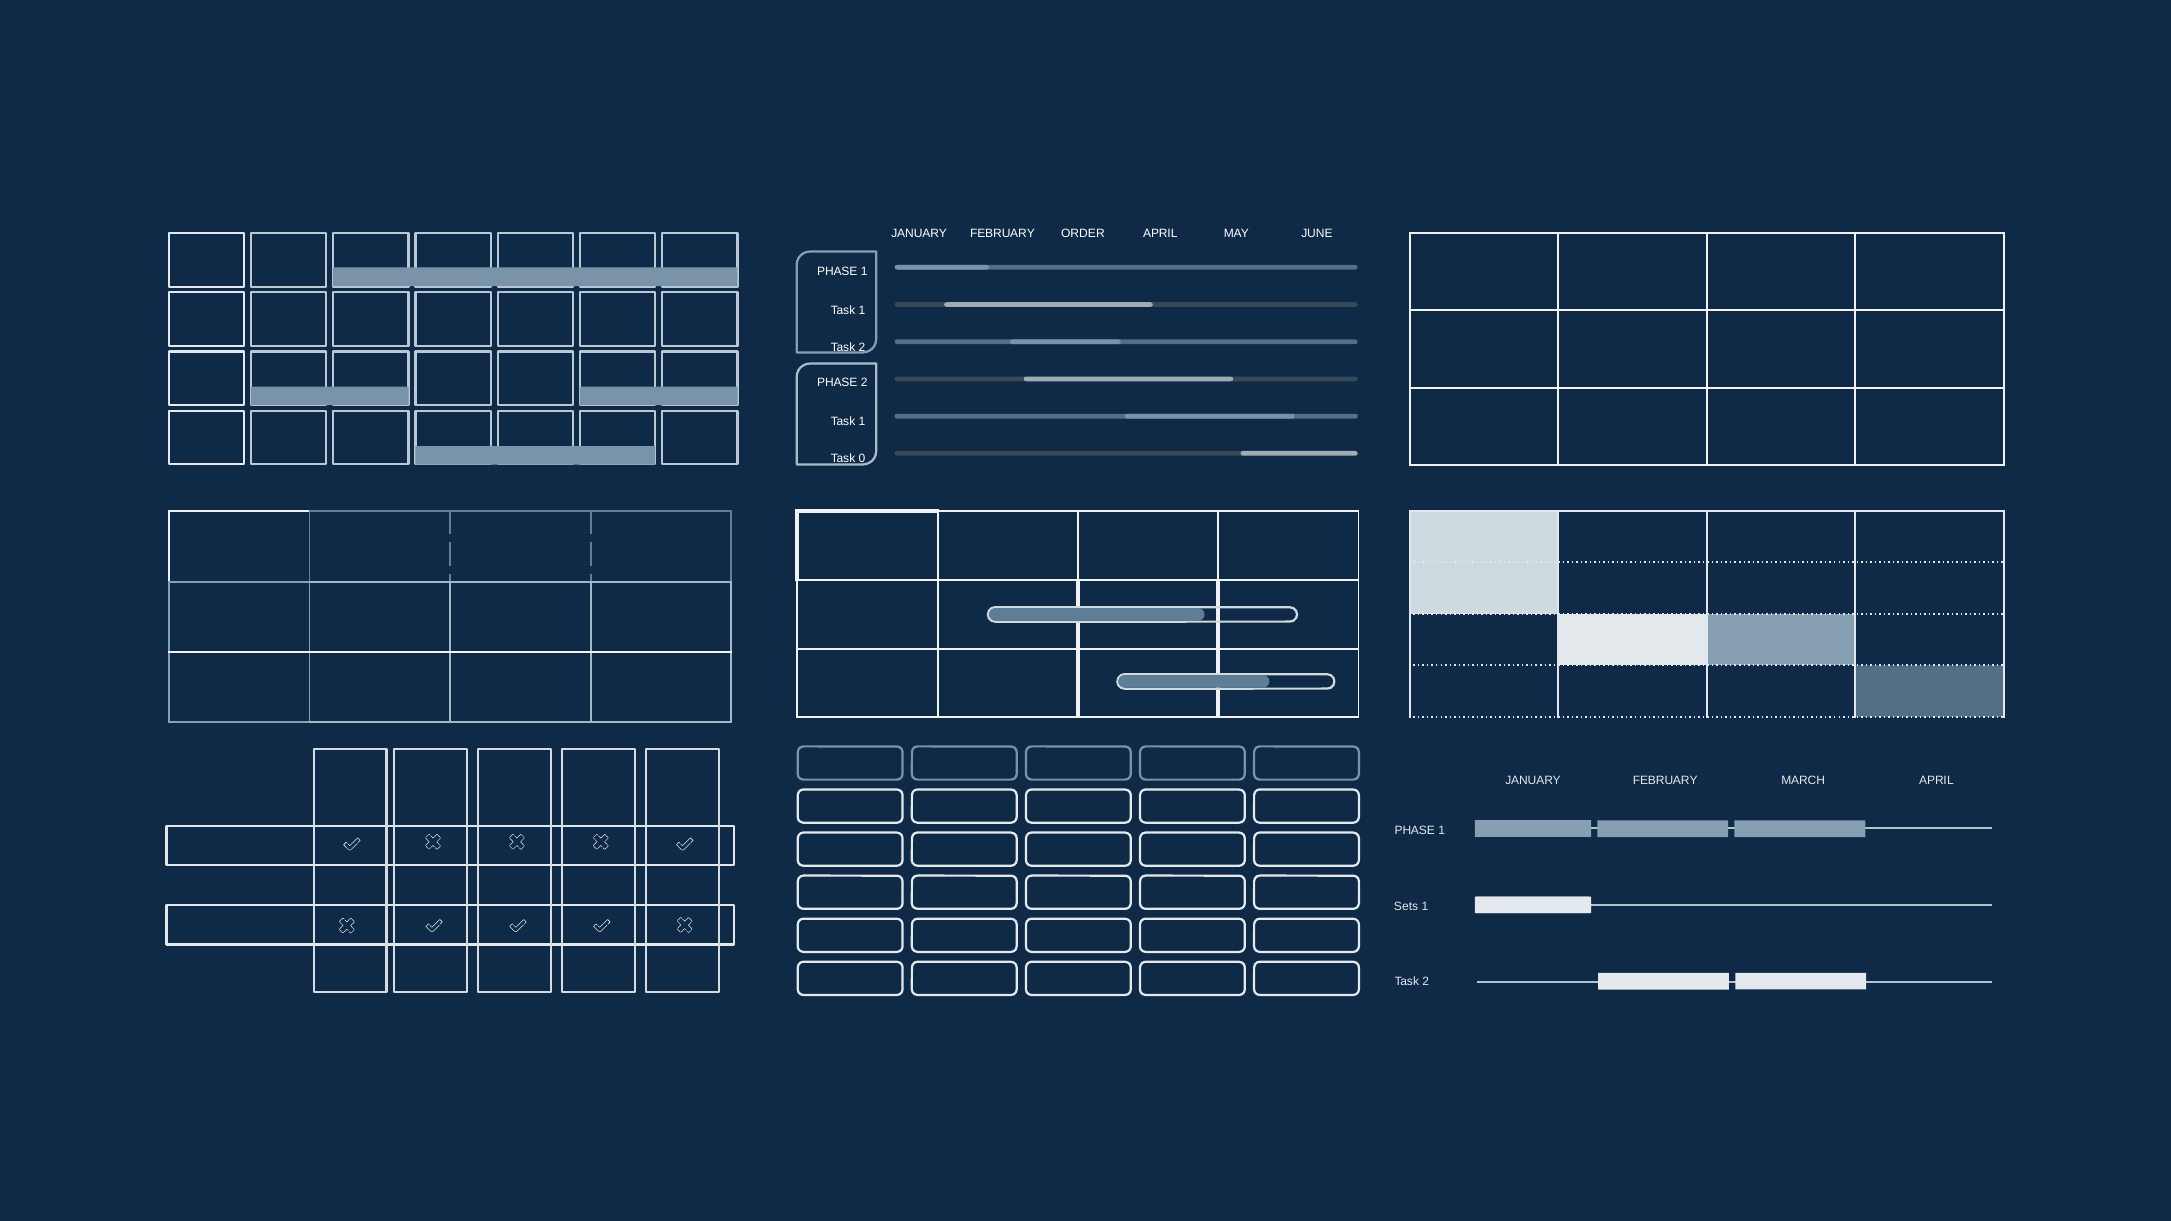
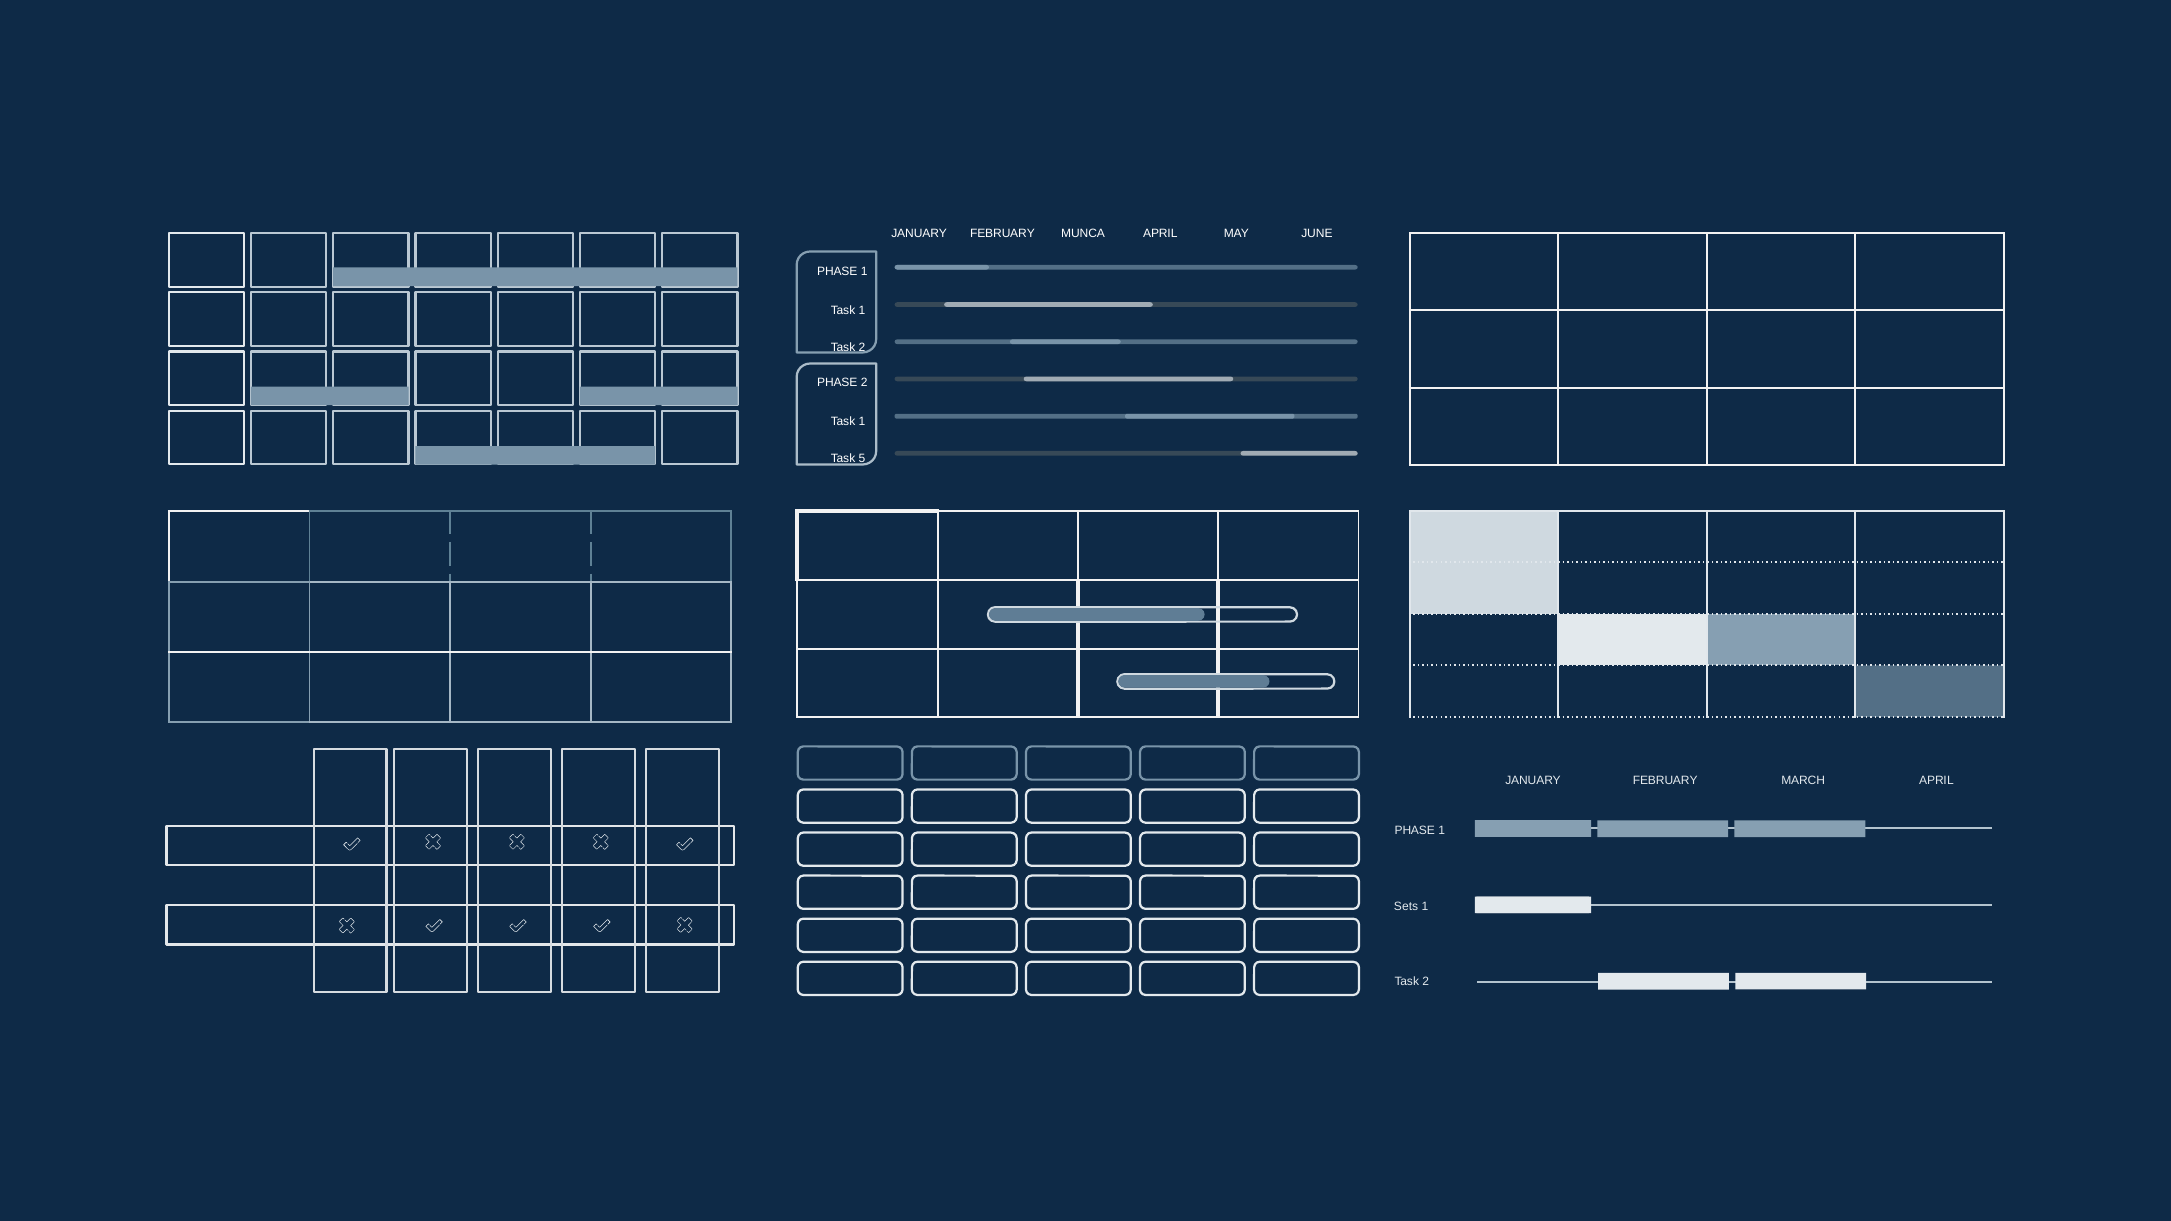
ORDER: ORDER -> MUNCA
0: 0 -> 5
